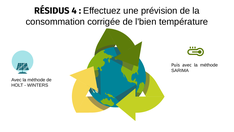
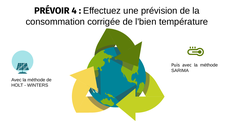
RÉSIDUS: RÉSIDUS -> PRÉVOIR
